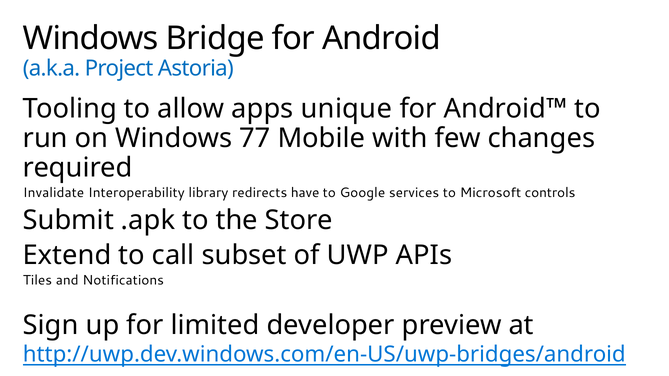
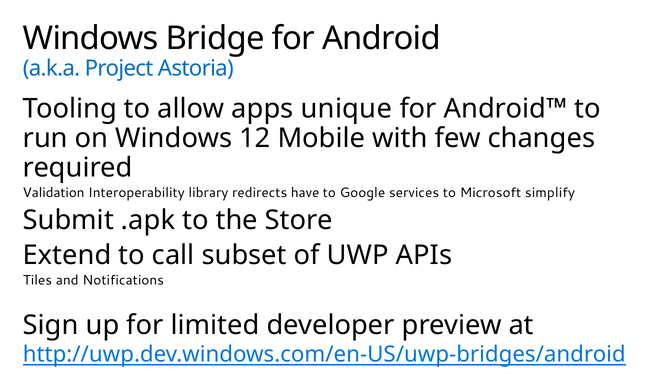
77: 77 -> 12
Invalidate: Invalidate -> Validation
controls: controls -> simplify
